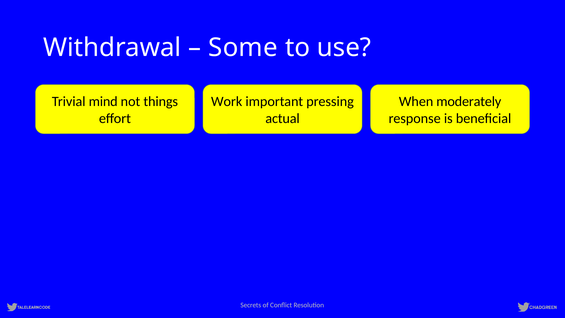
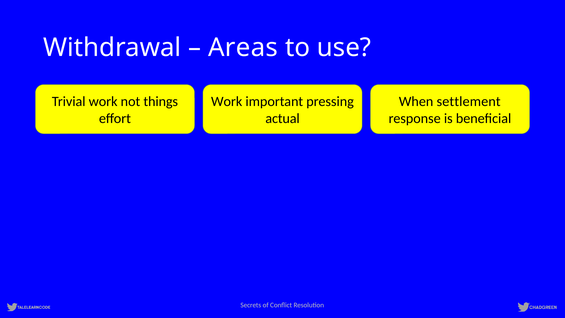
Some: Some -> Areas
Trivial mind: mind -> work
moderately: moderately -> settlement
